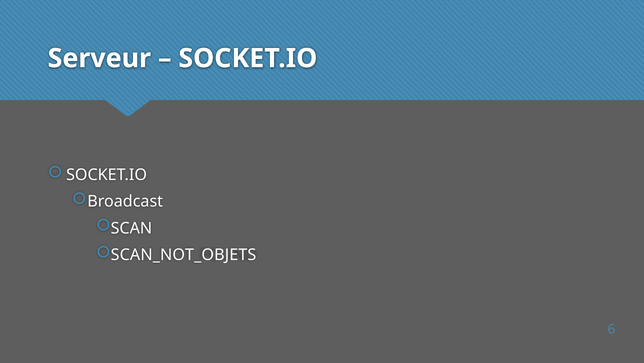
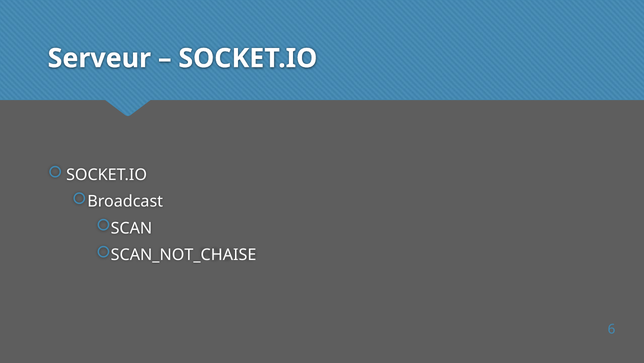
SCAN_NOT_OBJETS: SCAN_NOT_OBJETS -> SCAN_NOT_CHAISE
